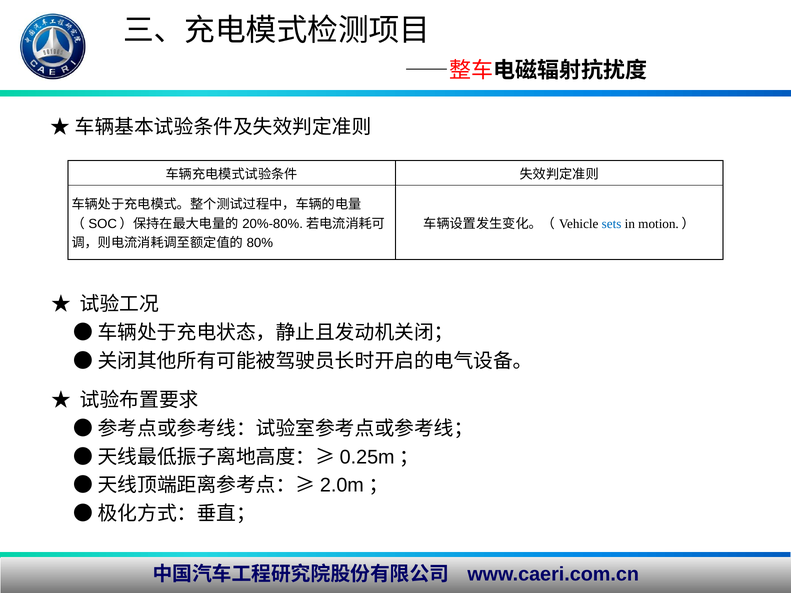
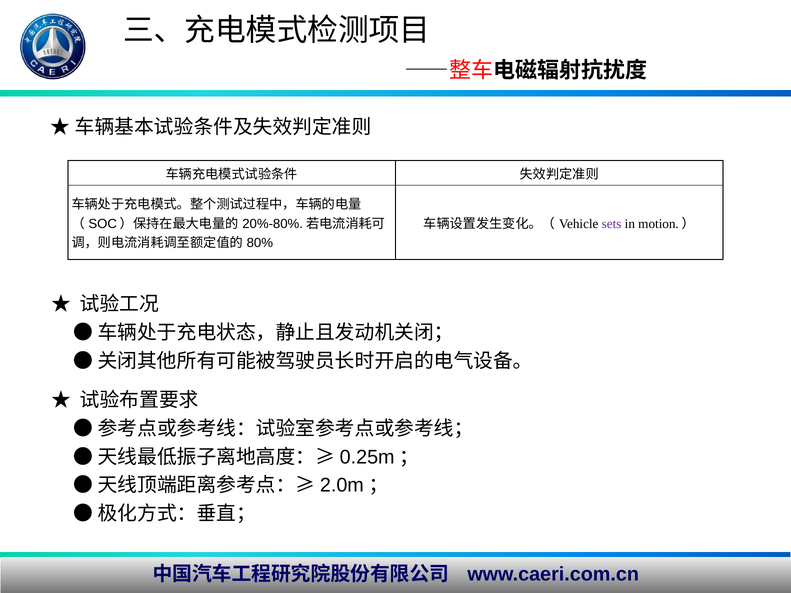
sets colour: blue -> purple
